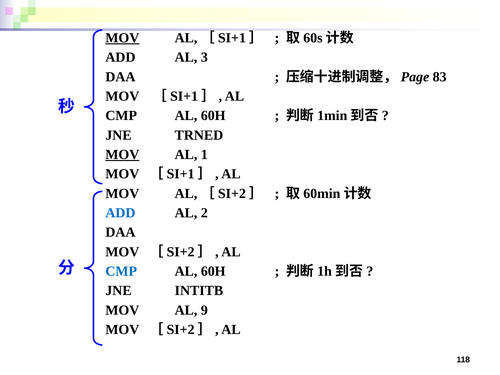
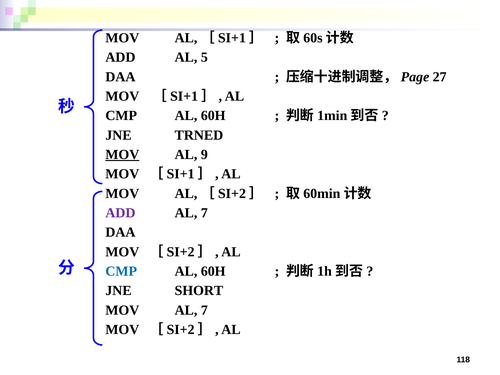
MOV at (122, 38) underline: present -> none
3: 3 -> 5
83: 83 -> 27
1: 1 -> 9
ADD at (120, 213) colour: blue -> purple
2 at (204, 213): 2 -> 7
INTITB: INTITB -> SHORT
MOV AL 9: 9 -> 7
